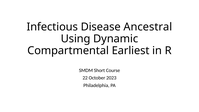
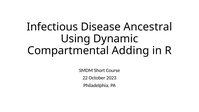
Earliest: Earliest -> Adding
